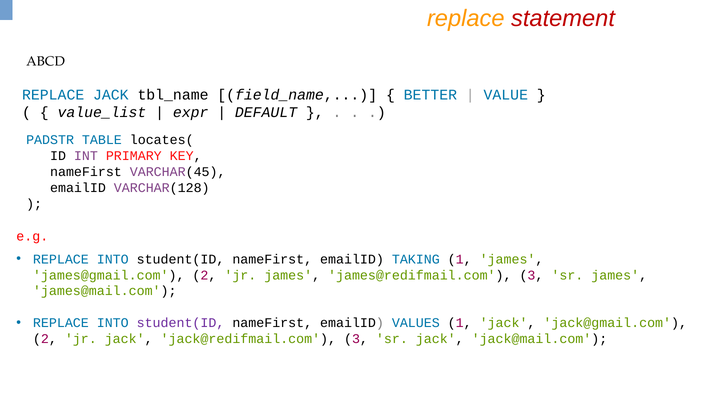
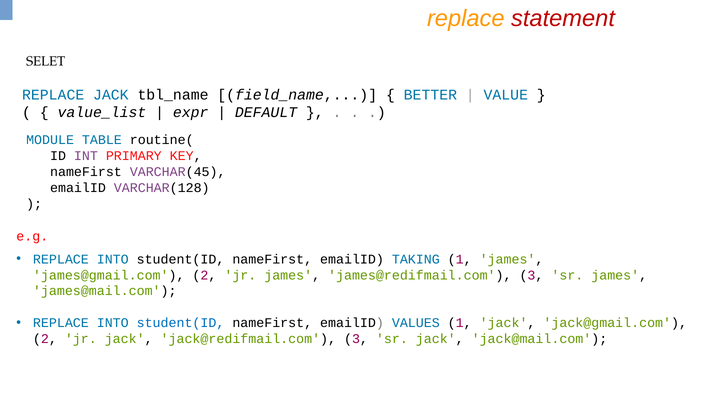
ABCD: ABCD -> SELET
PADSTR: PADSTR -> MODULE
locates(: locates( -> routine(
student(ID at (181, 323) colour: purple -> blue
